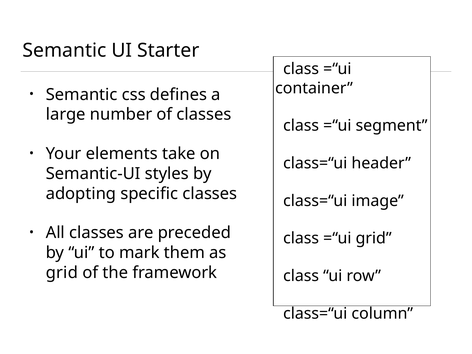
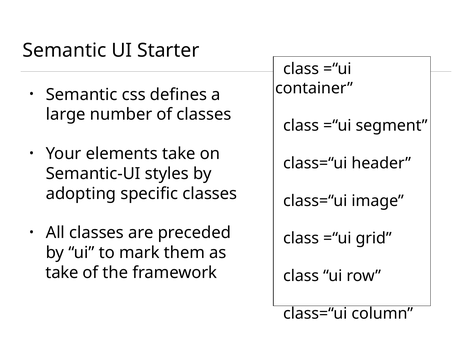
grid at (62, 273): grid -> take
